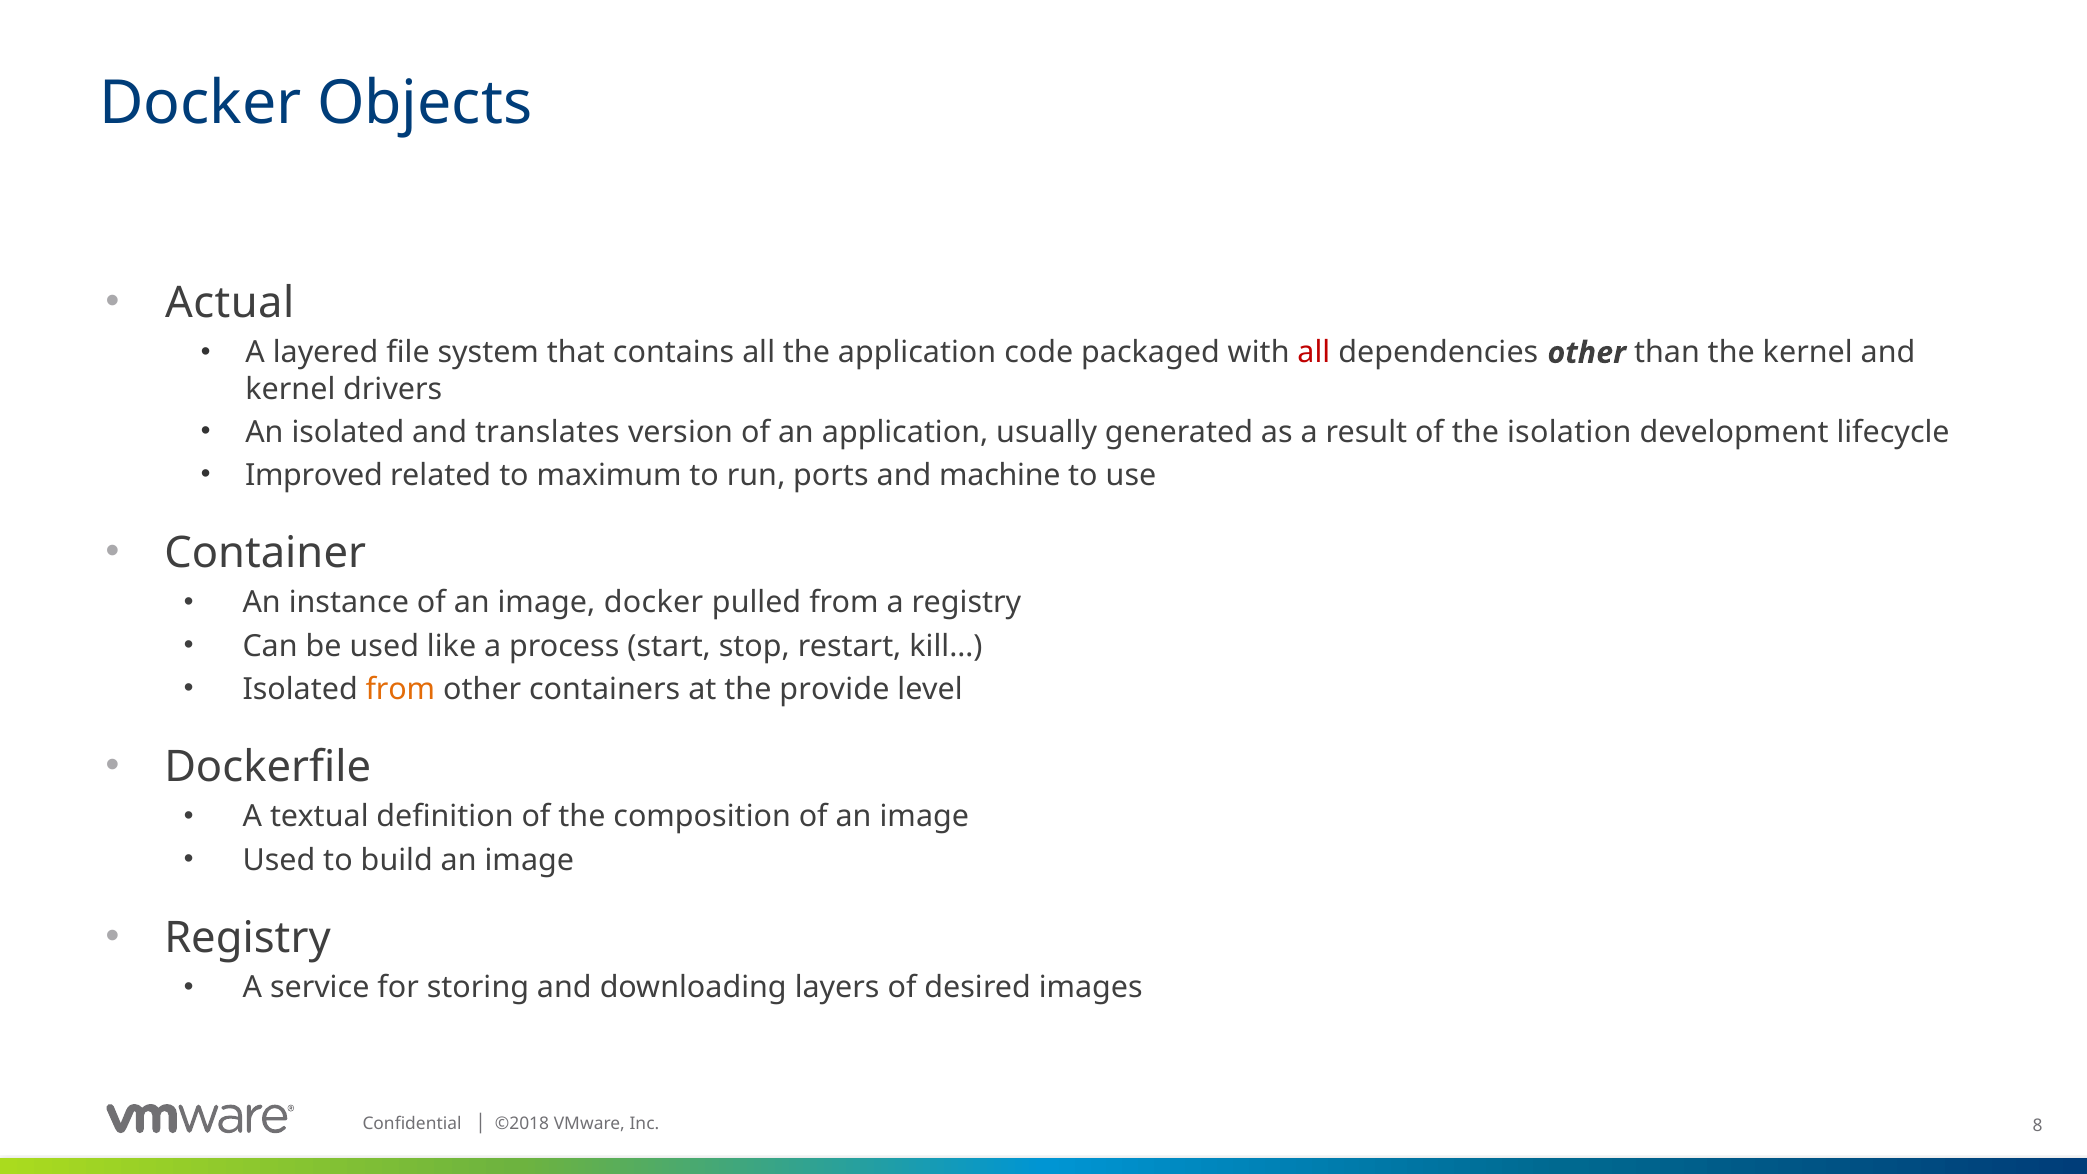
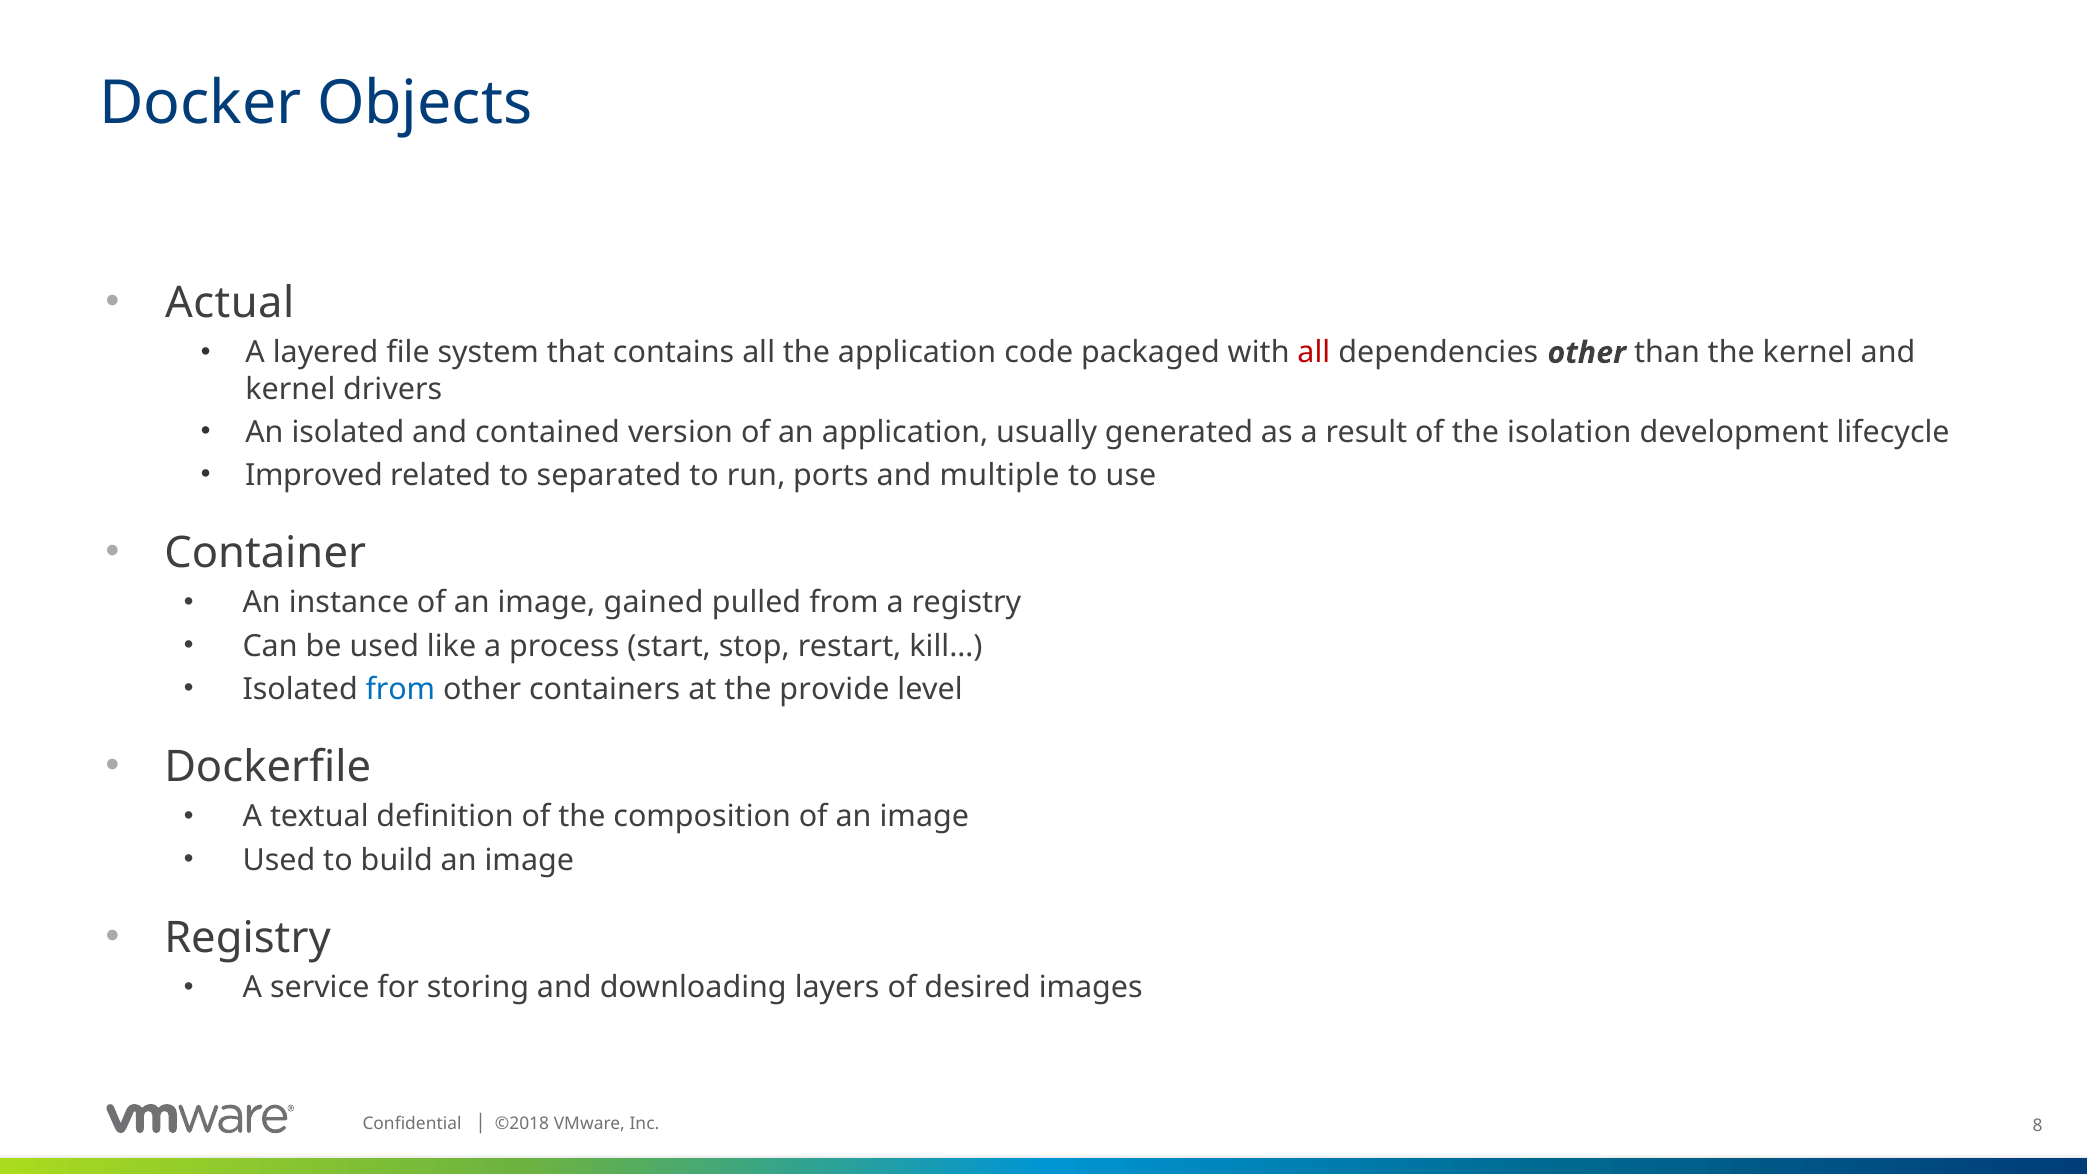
translates: translates -> contained
maximum: maximum -> separated
machine: machine -> multiple
image docker: docker -> gained
from at (400, 689) colour: orange -> blue
